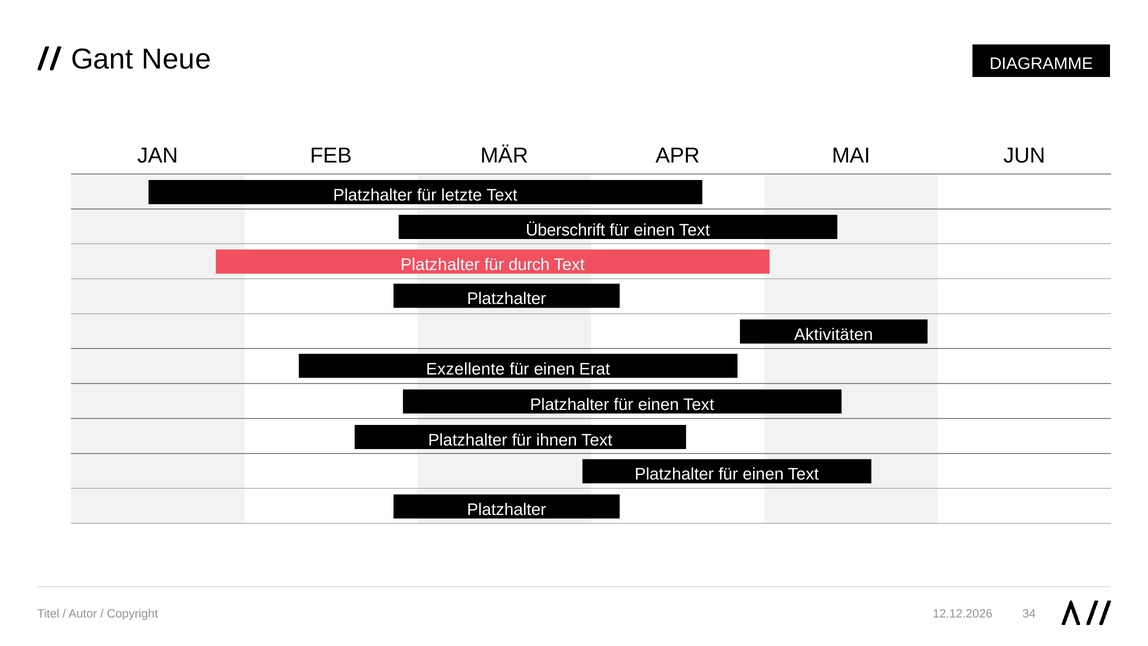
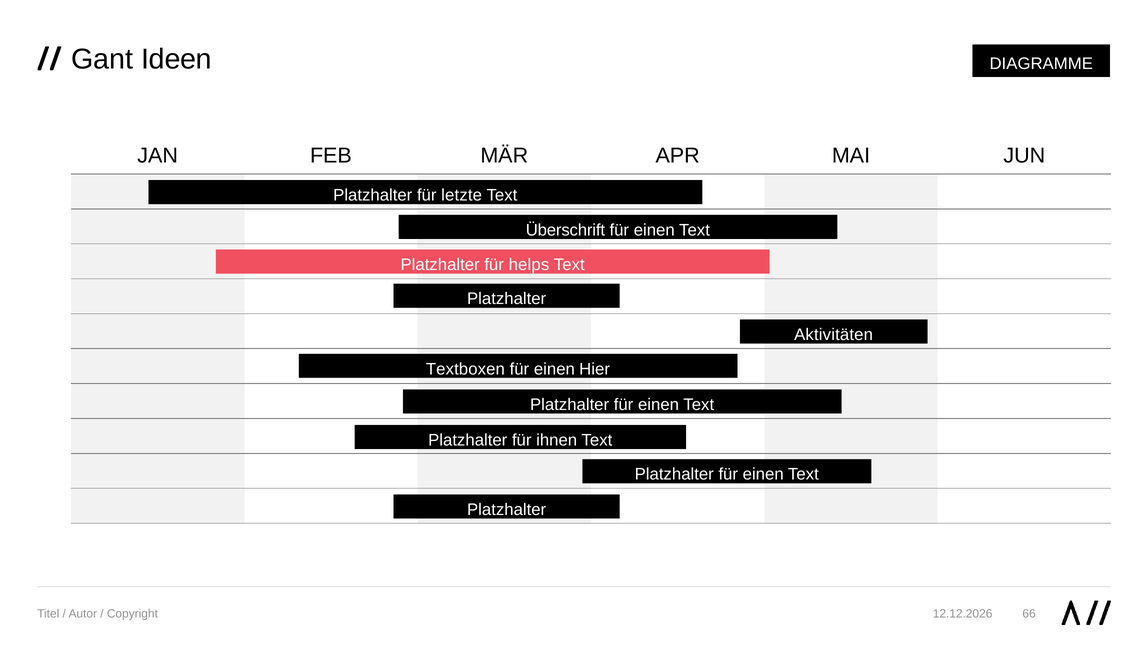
Neue: Neue -> Ideen
durch: durch -> helps
Exzellente: Exzellente -> Textboxen
Erat: Erat -> Hier
34: 34 -> 66
